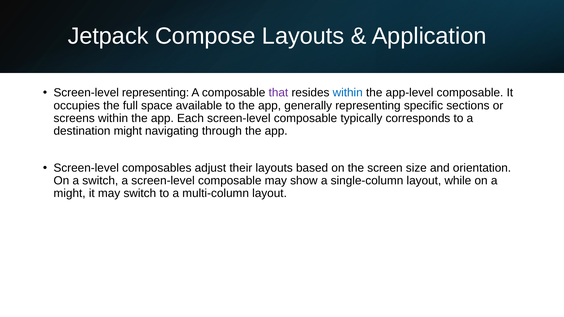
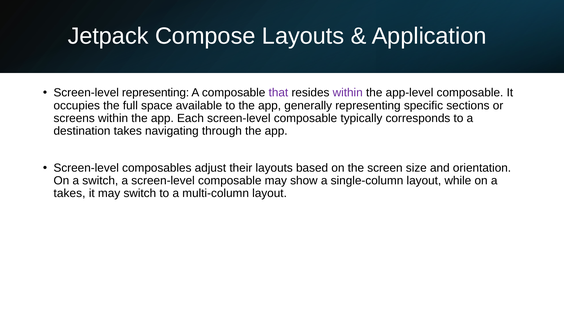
within at (348, 93) colour: blue -> purple
destination might: might -> takes
might at (70, 194): might -> takes
